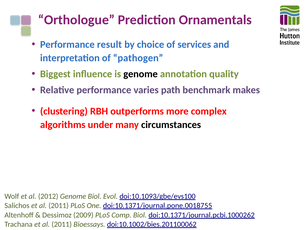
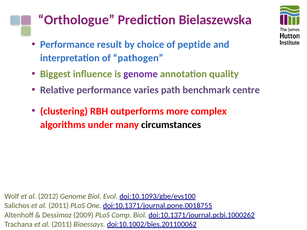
Ornamentals: Ornamentals -> Bielaszewska
services: services -> peptide
genome at (141, 74) colour: black -> purple
makes: makes -> centre
